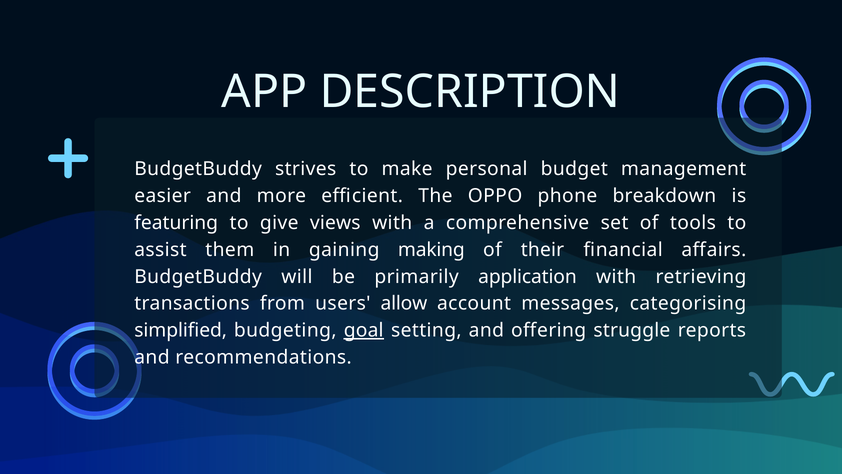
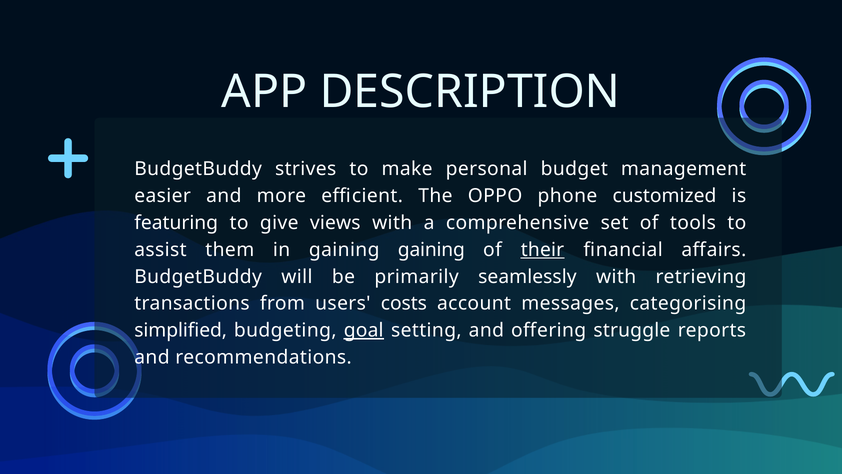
breakdown: breakdown -> customized
gaining making: making -> gaining
their underline: none -> present
application: application -> seamlessly
allow: allow -> costs
